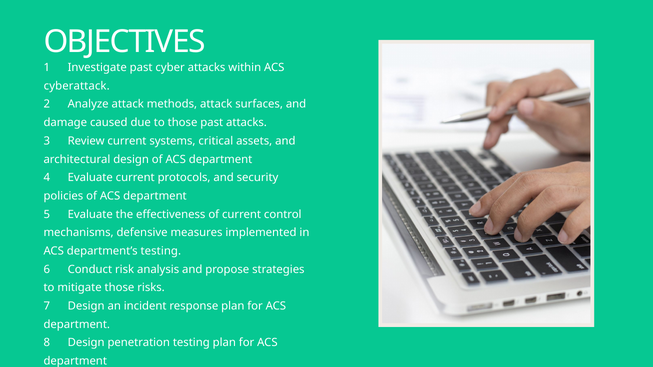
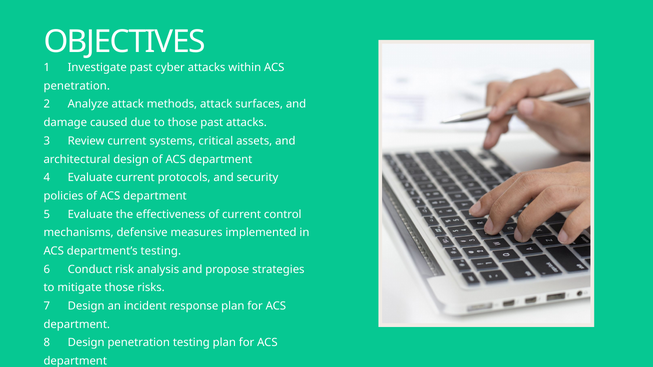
cyberattack at (77, 86): cyberattack -> penetration
